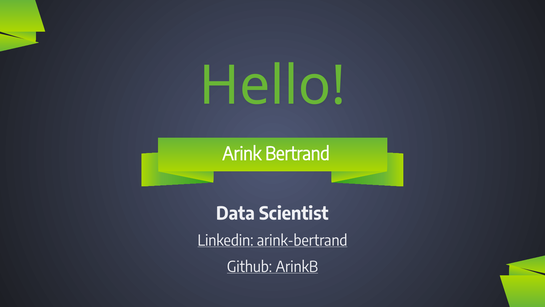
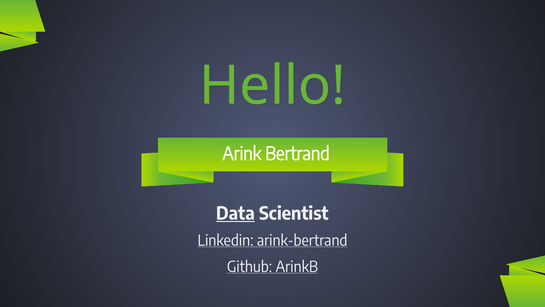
Data underline: none -> present
